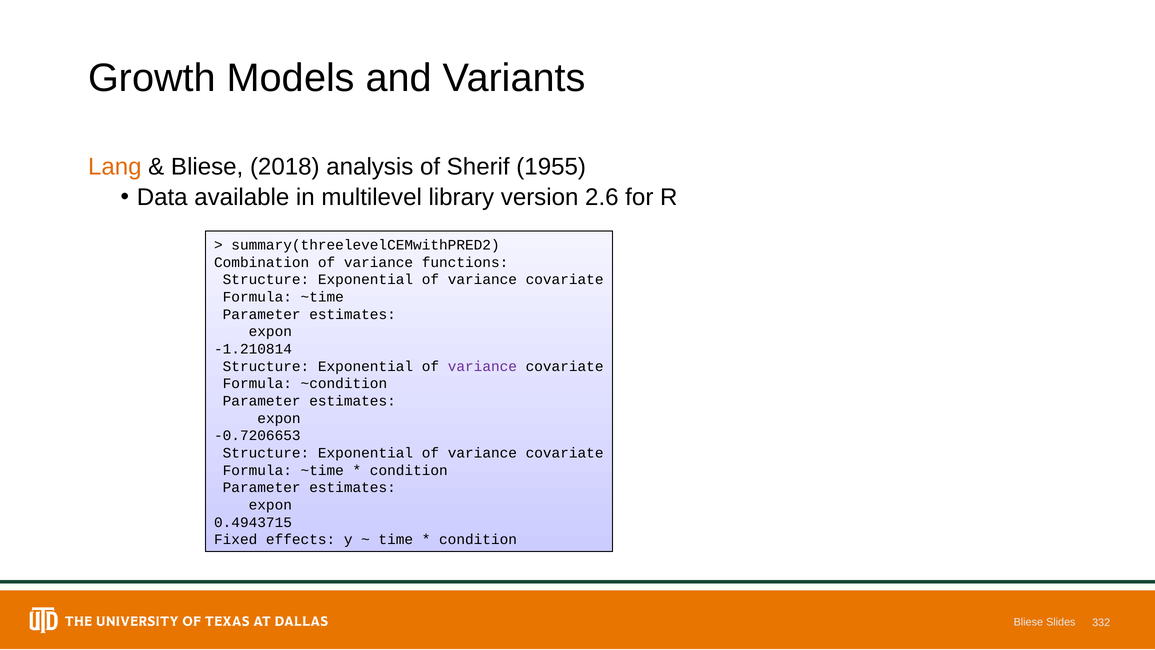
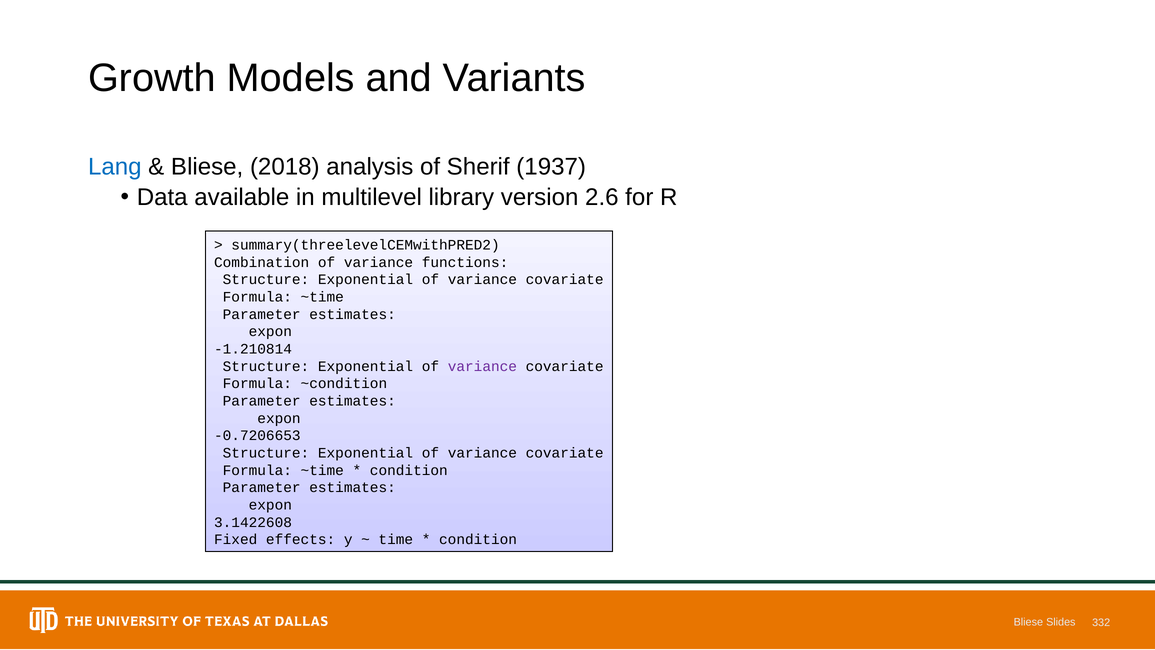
Lang colour: orange -> blue
1955: 1955 -> 1937
0.4943715: 0.4943715 -> 3.1422608
